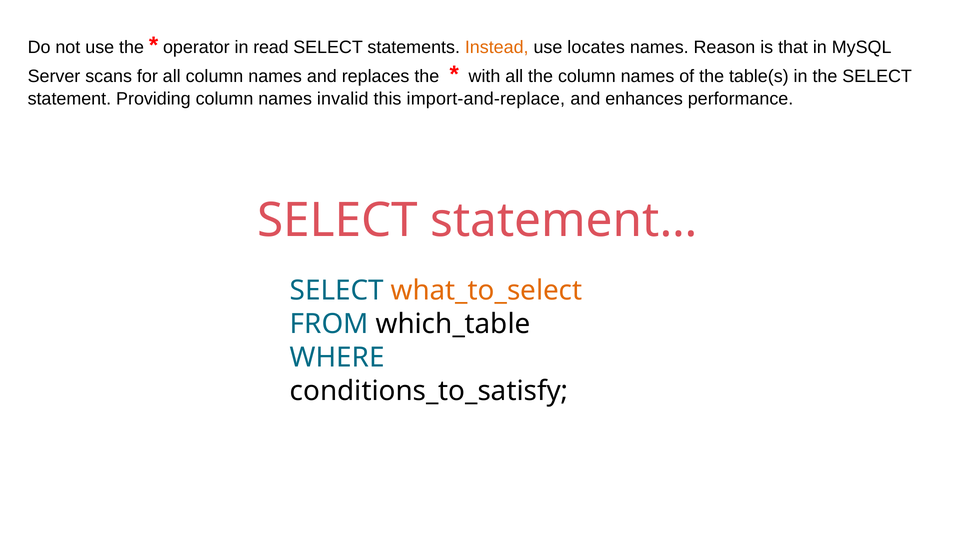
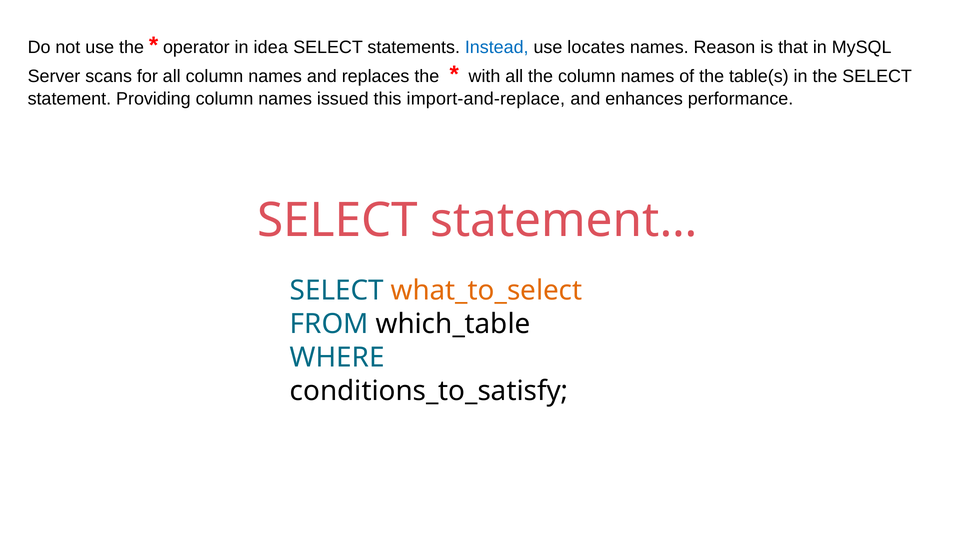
read: read -> idea
Instead colour: orange -> blue
invalid: invalid -> issued
